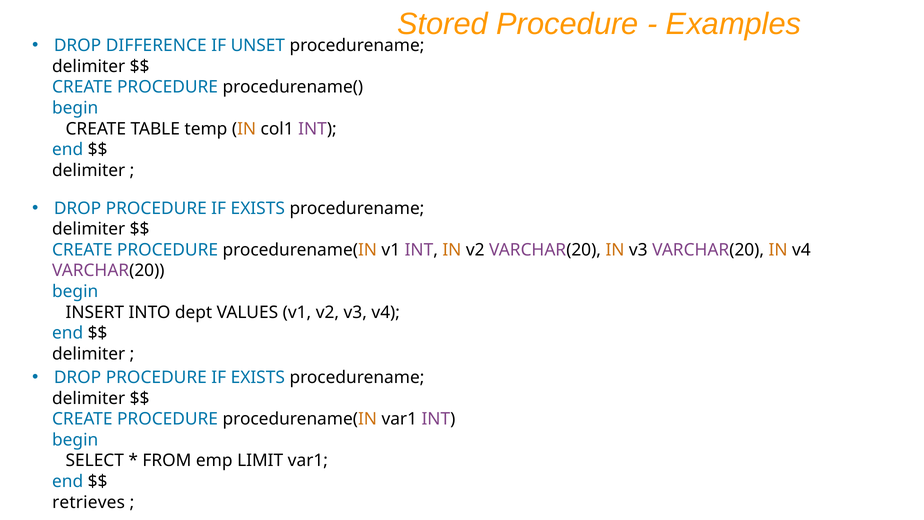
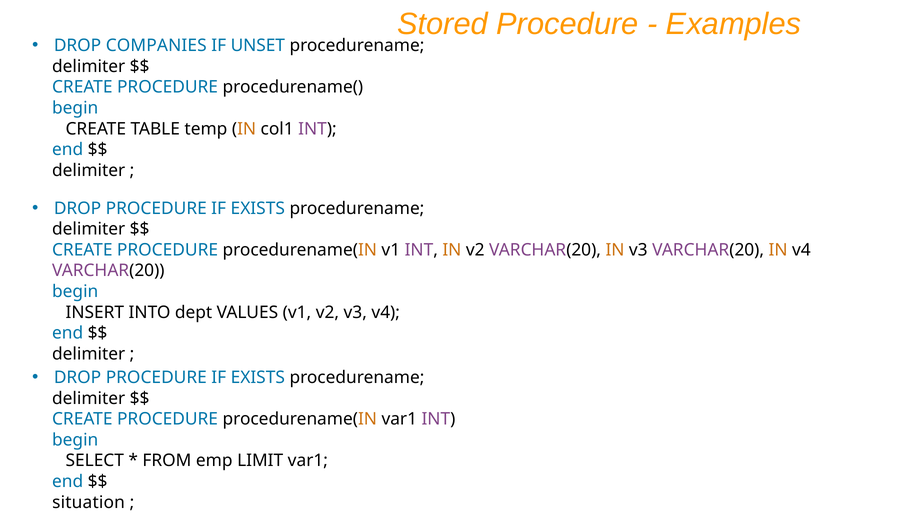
DIFFERENCE: DIFFERENCE -> COMPANIES
retrieves: retrieves -> situation
